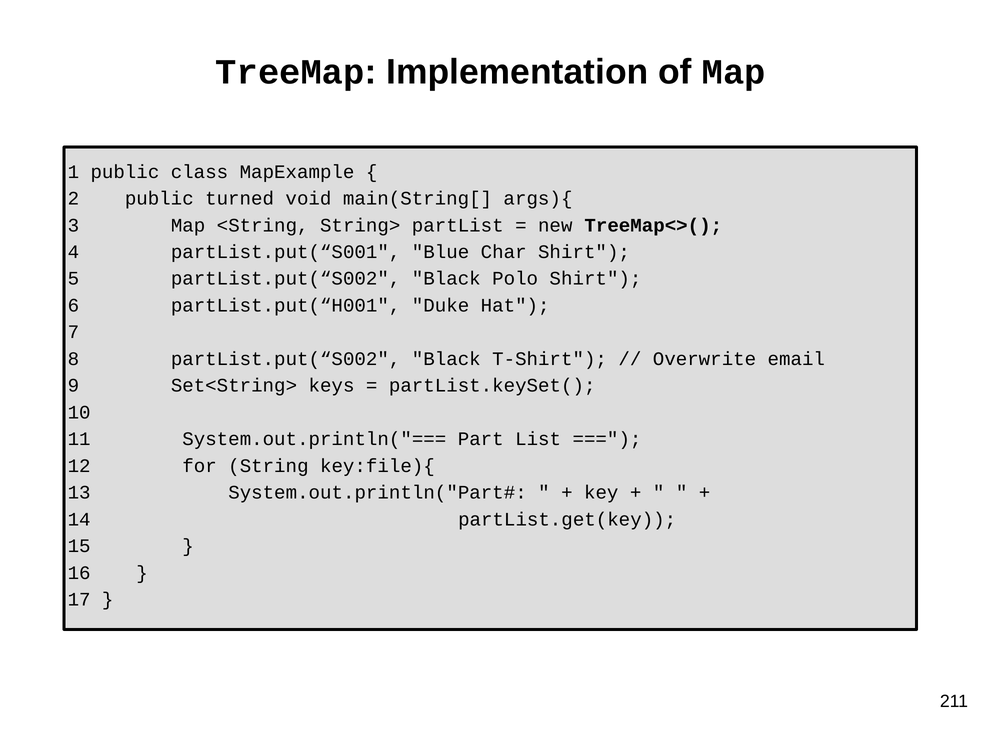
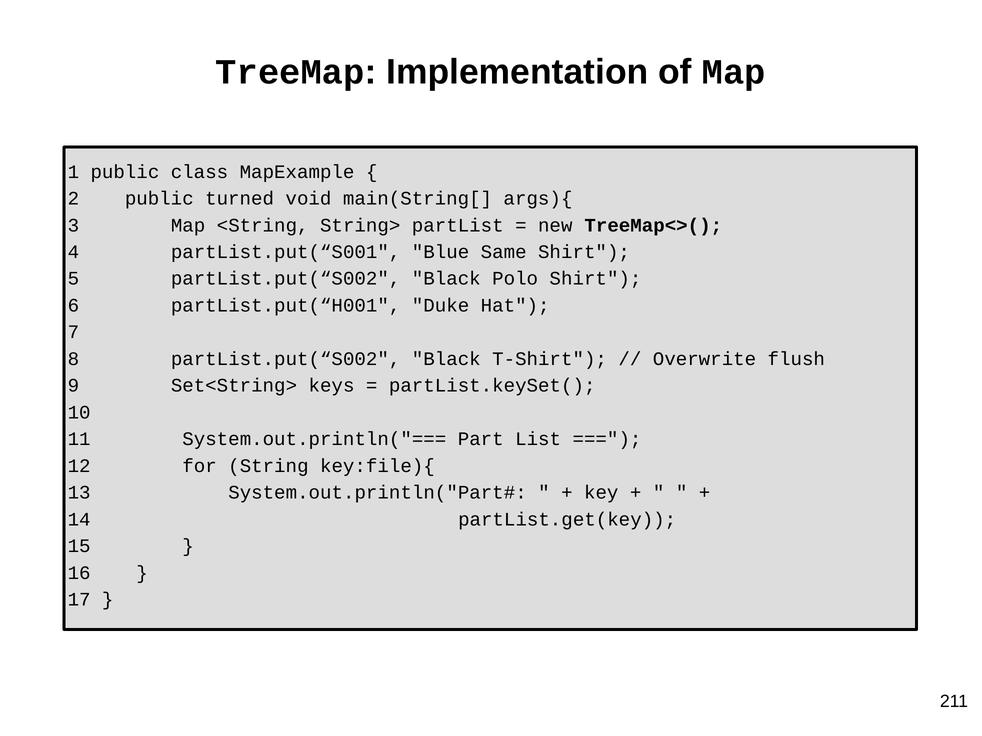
Char: Char -> Same
email: email -> flush
